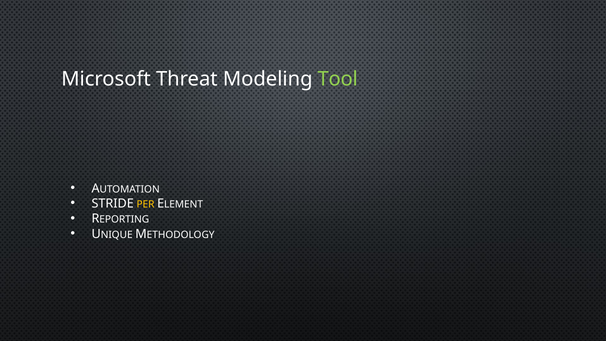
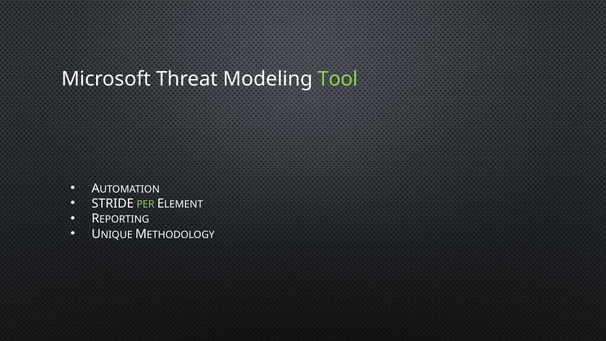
PER colour: yellow -> light green
